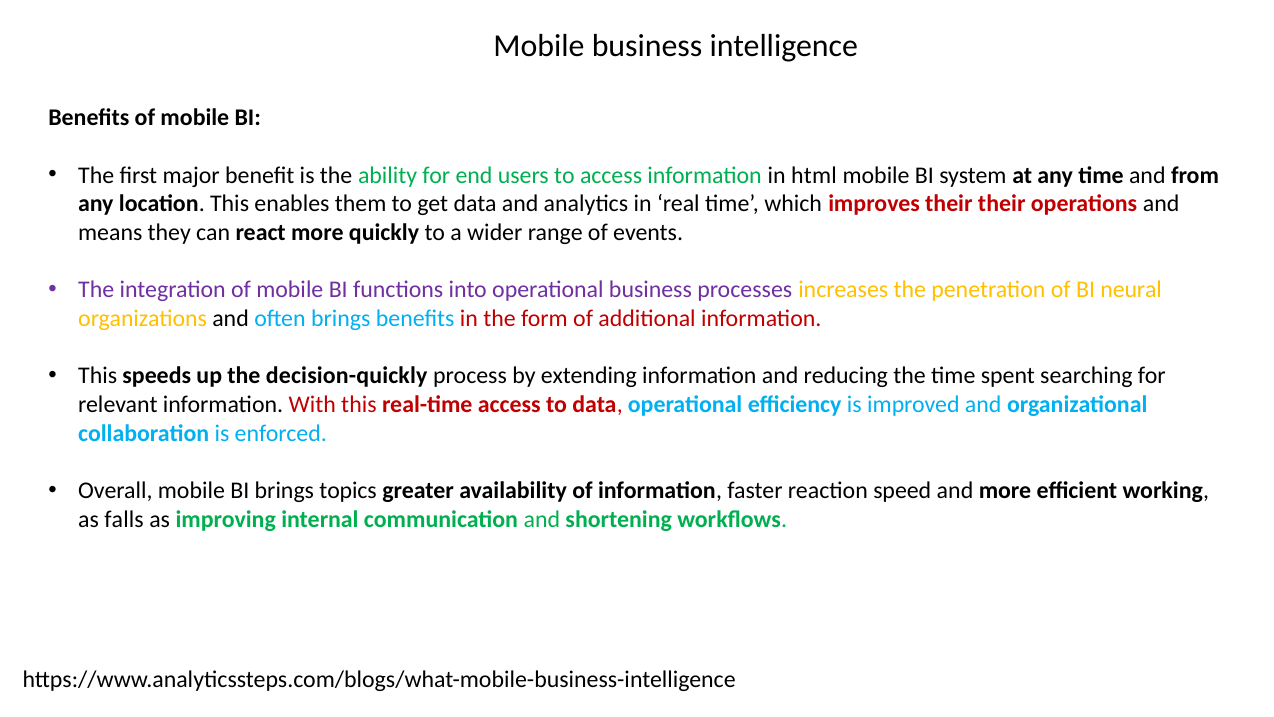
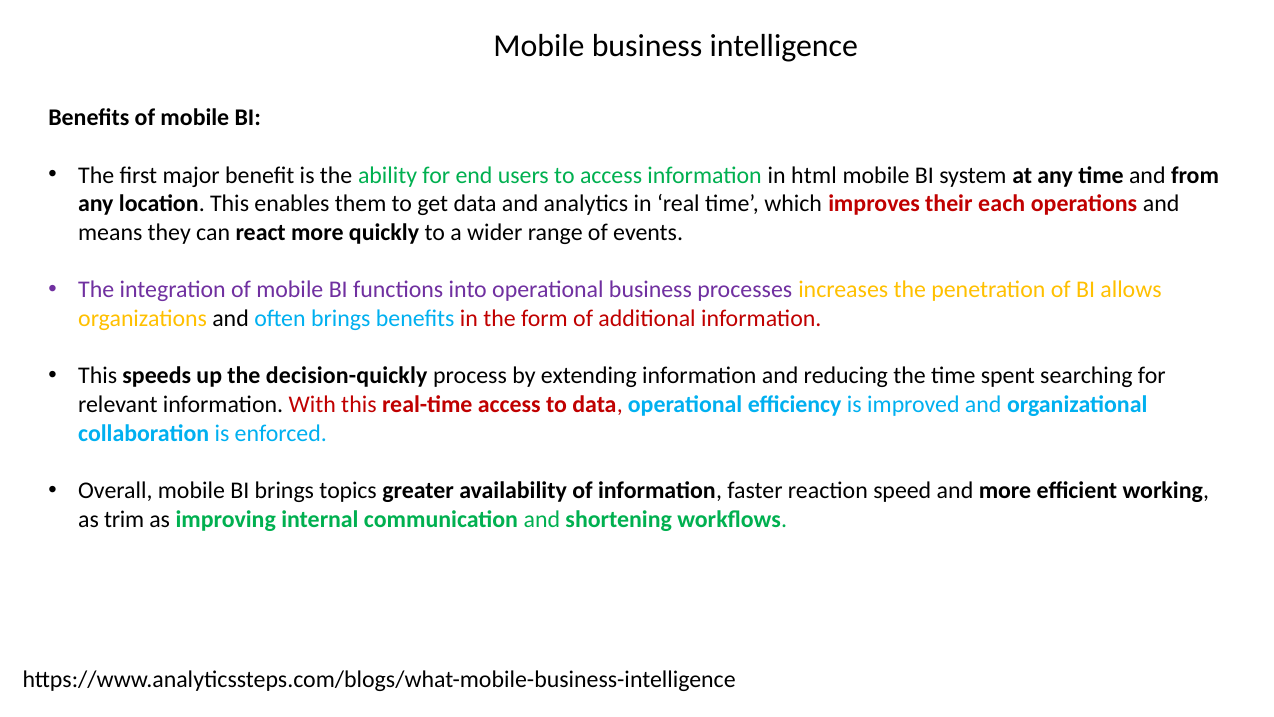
their their: their -> each
neural: neural -> allows
falls: falls -> trim
